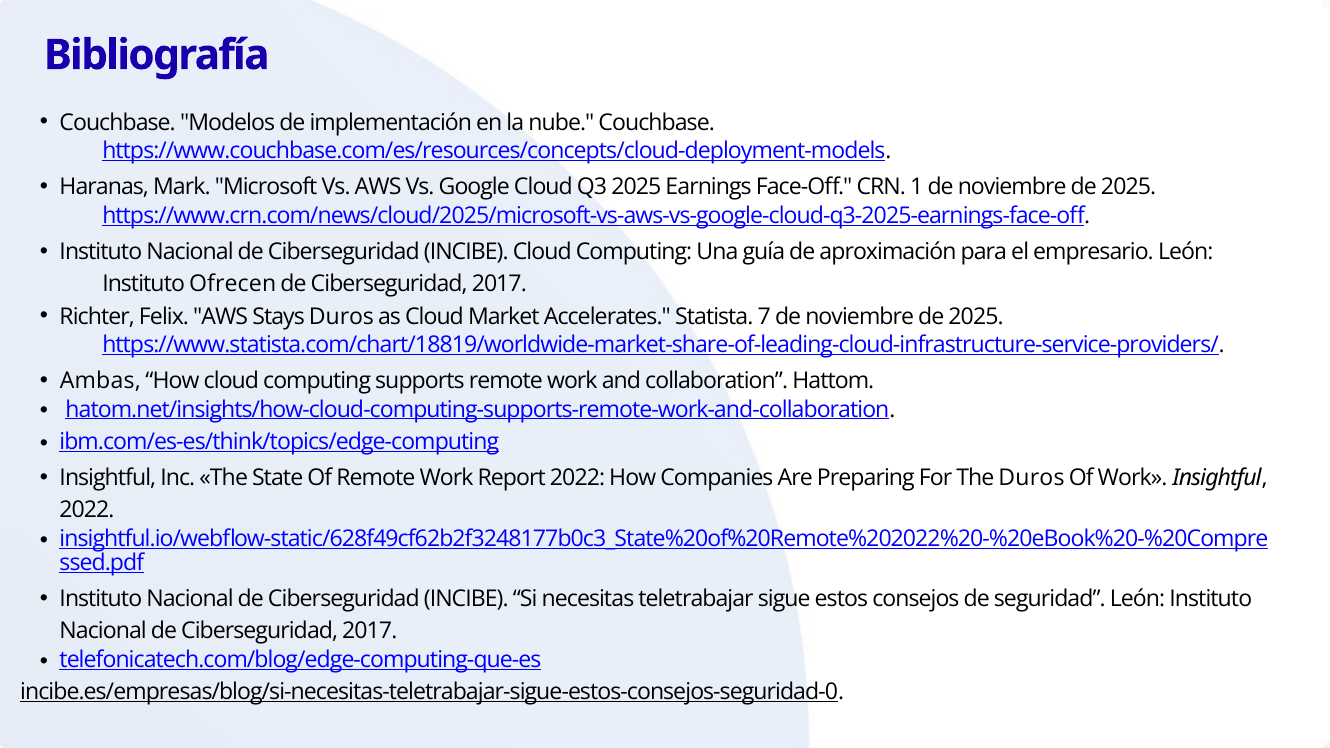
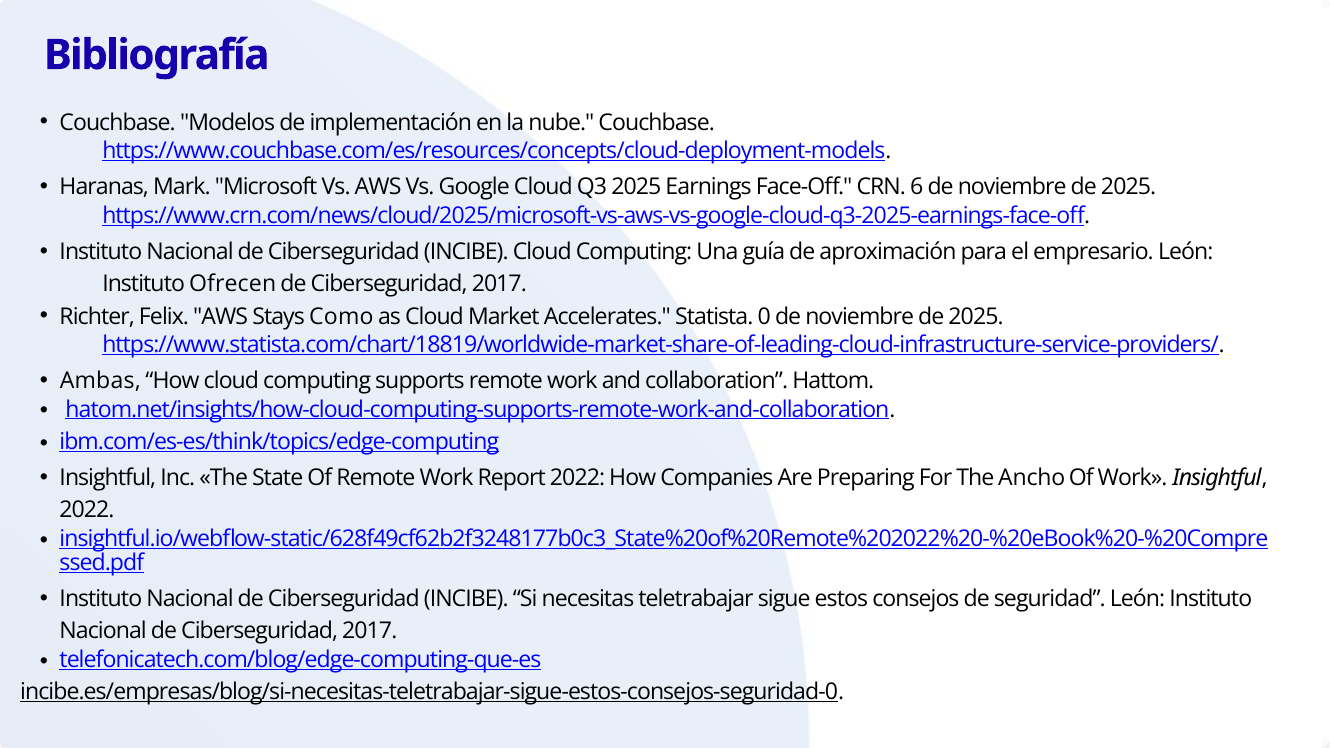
1: 1 -> 6
Stays Duros: Duros -> Como
7: 7 -> 0
The Duros: Duros -> Ancho
